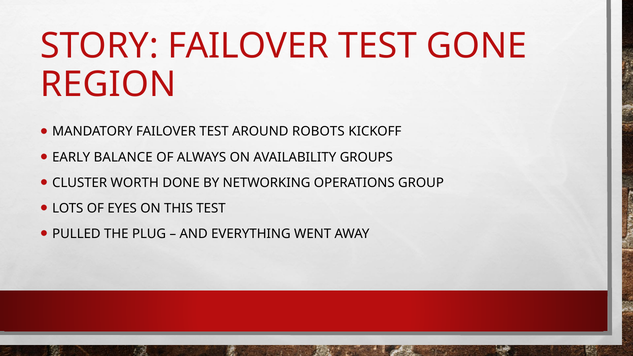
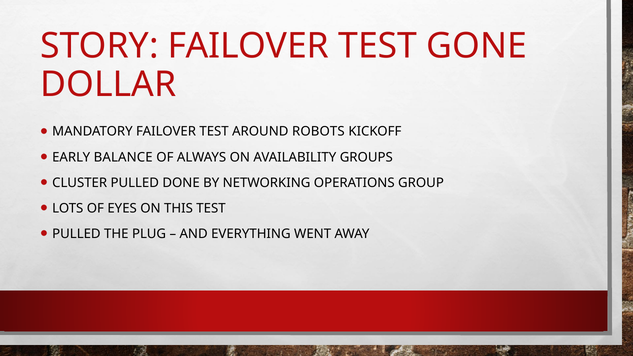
REGION: REGION -> DOLLAR
CLUSTER WORTH: WORTH -> PULLED
